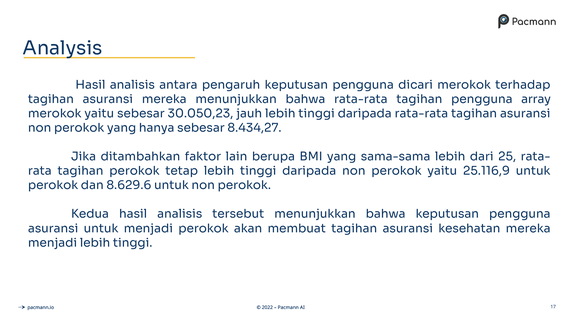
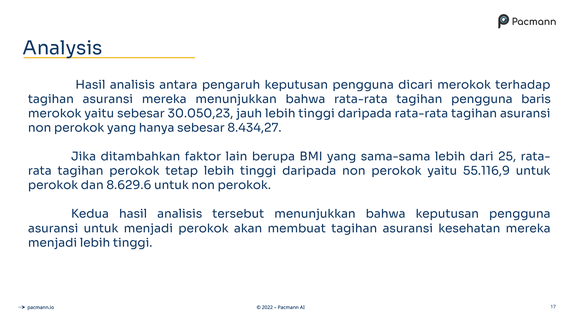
array: array -> baris
25.116,9: 25.116,9 -> 55.116,9
